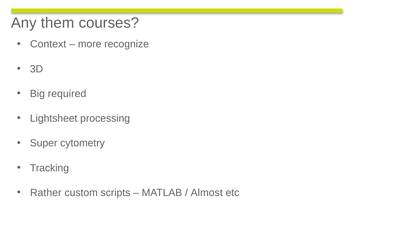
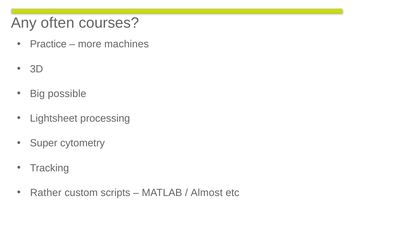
them: them -> often
Context: Context -> Practice
recognize: recognize -> machines
required: required -> possible
